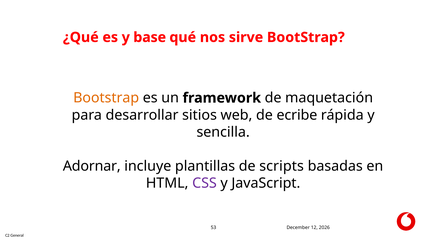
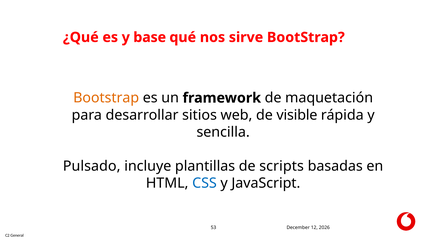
ecribe: ecribe -> visible
Adornar: Adornar -> Pulsado
CSS colour: purple -> blue
